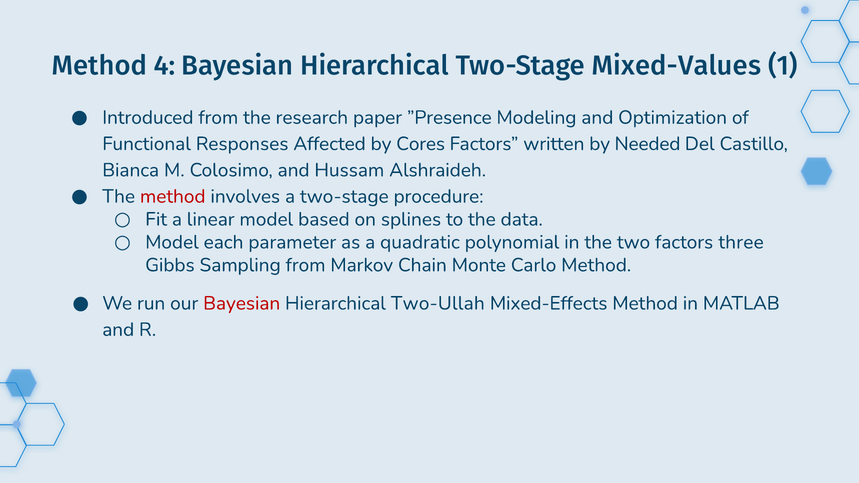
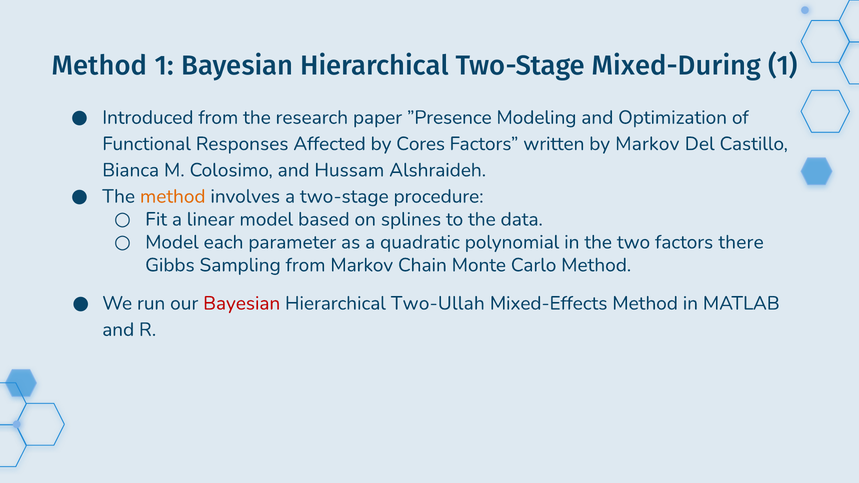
Method 4: 4 -> 1
Mixed-Values: Mixed-Values -> Mixed-During
by Needed: Needed -> Markov
method at (173, 196) colour: red -> orange
three: three -> there
